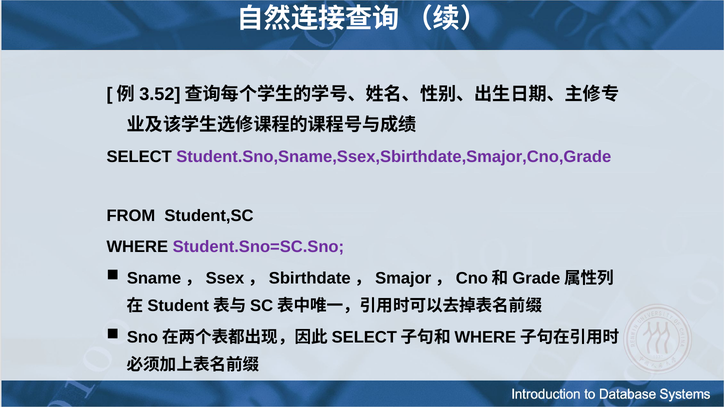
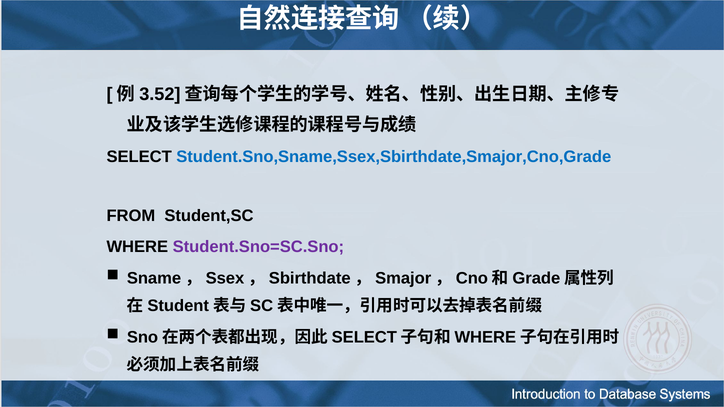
Student.Sno,Sname,Ssex,Sbirthdate,Smajor,Cno,Grade colour: purple -> blue
